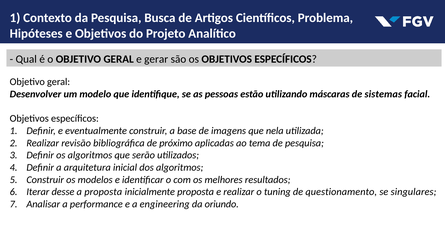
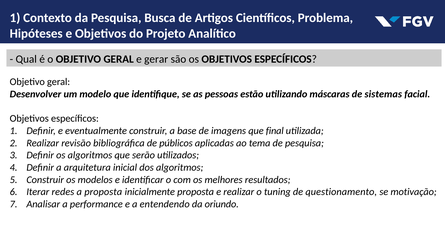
nela: nela -> final
próximo: próximo -> públicos
desse: desse -> redes
singulares: singulares -> motivação
engineering: engineering -> entendendo
